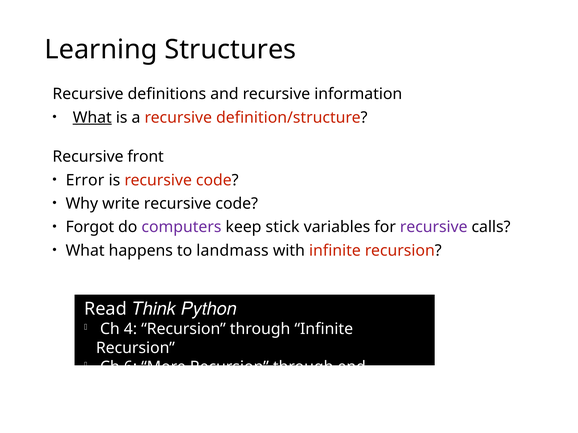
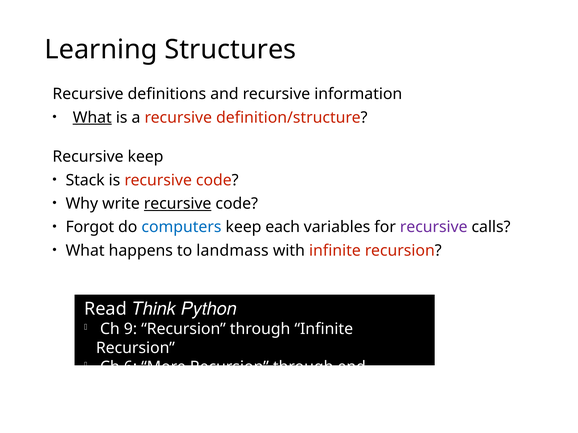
Recursive front: front -> keep
Error: Error -> Stack
recursive at (178, 204) underline: none -> present
computers colour: purple -> blue
stick: stick -> each
4: 4 -> 9
